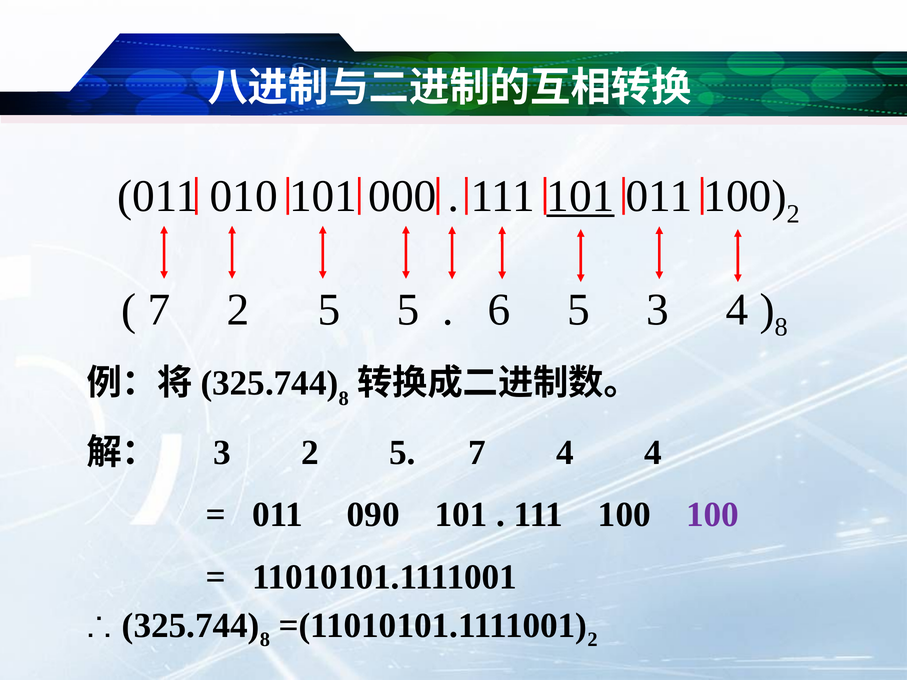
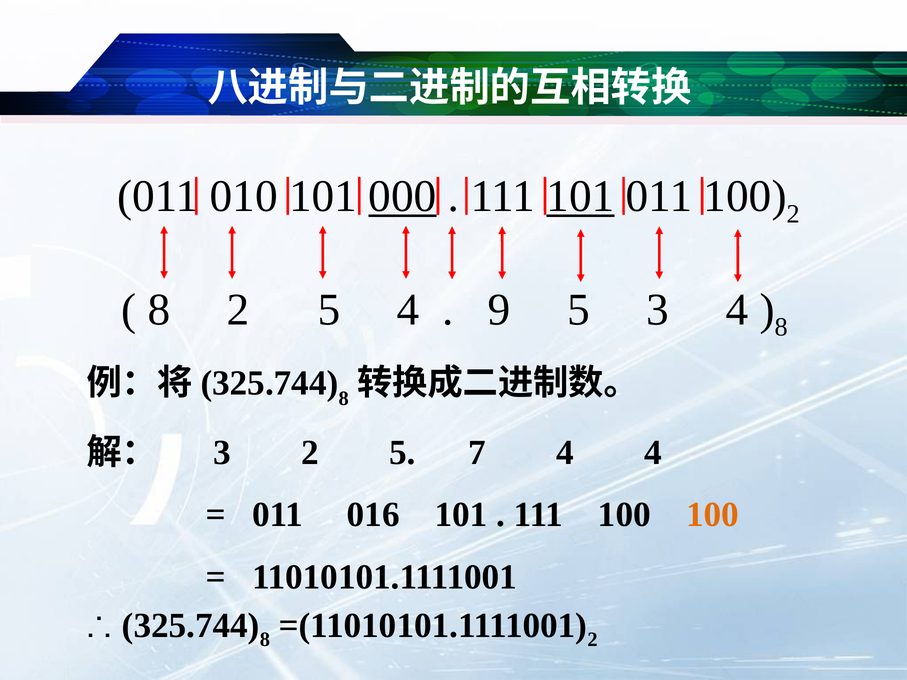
000 underline: none -> present
7 at (159, 310): 7 -> 8
5 5: 5 -> 4
6: 6 -> 9
090: 090 -> 016
100 at (712, 515) colour: purple -> orange
